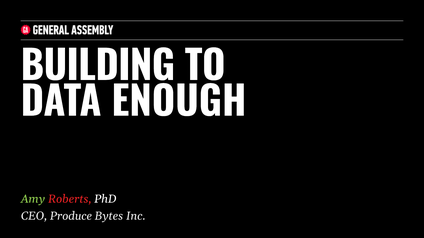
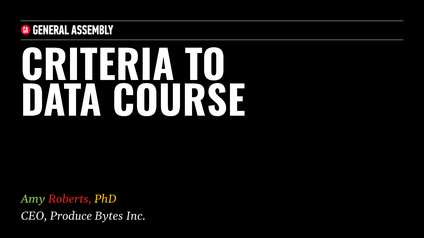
BUILDING: BUILDING -> CRITERIA
ENOUGH: ENOUGH -> COURSE
PhD colour: white -> yellow
